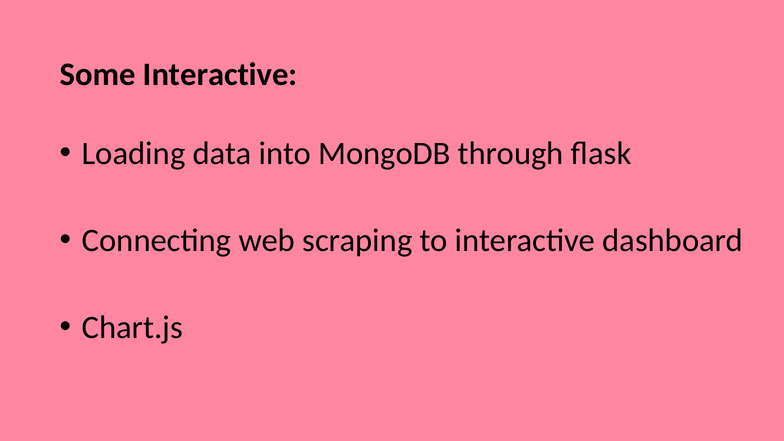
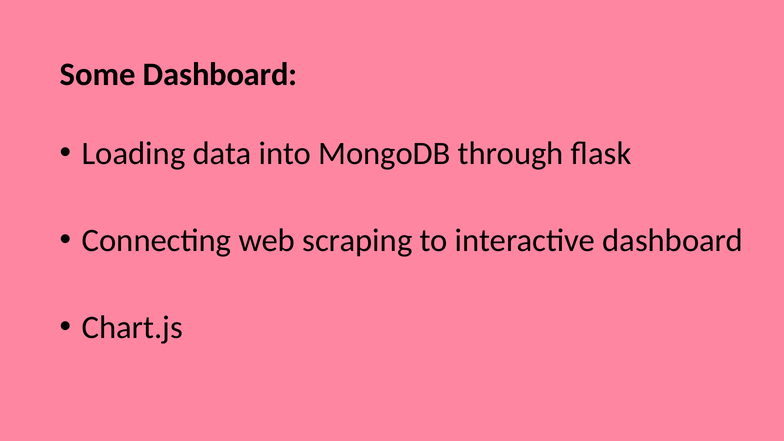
Some Interactive: Interactive -> Dashboard
